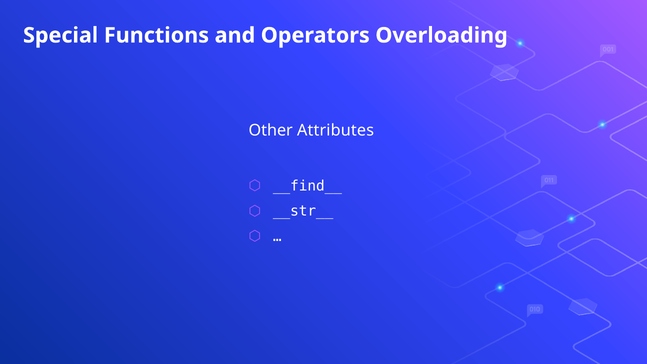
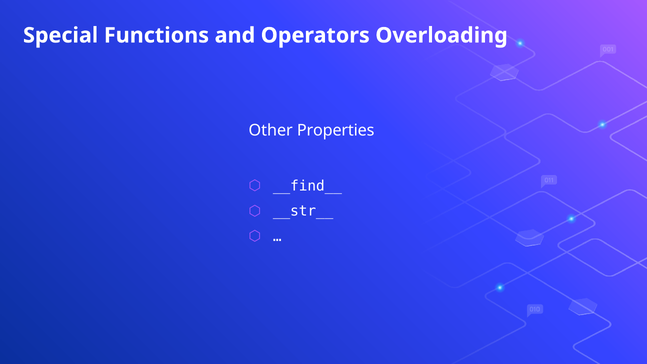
Attributes: Attributes -> Properties
